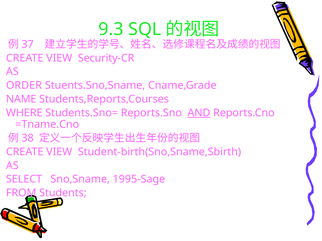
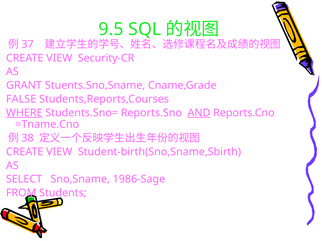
9.3: 9.3 -> 9.5
ORDER: ORDER -> GRANT
NAME: NAME -> FALSE
WHERE underline: none -> present
1995-Sage: 1995-Sage -> 1986-Sage
